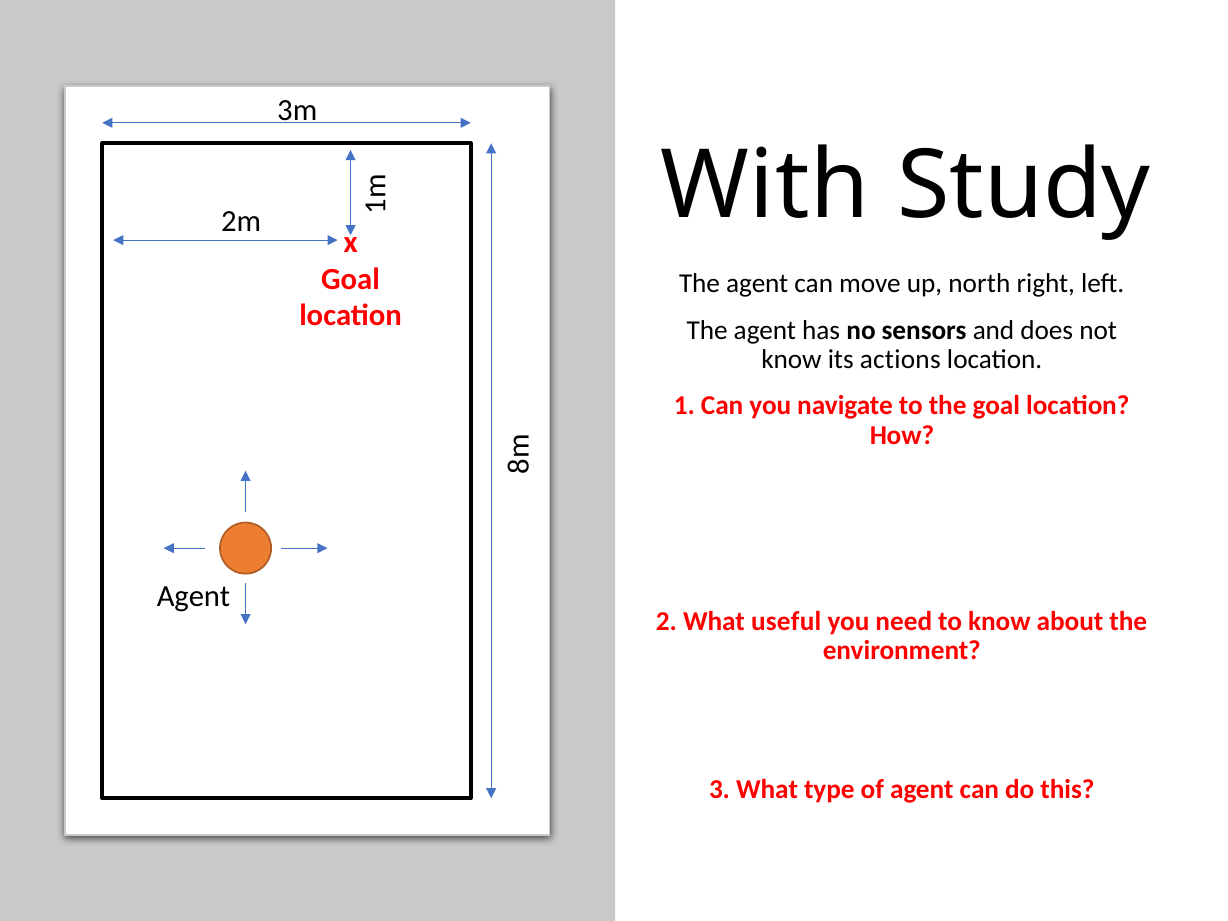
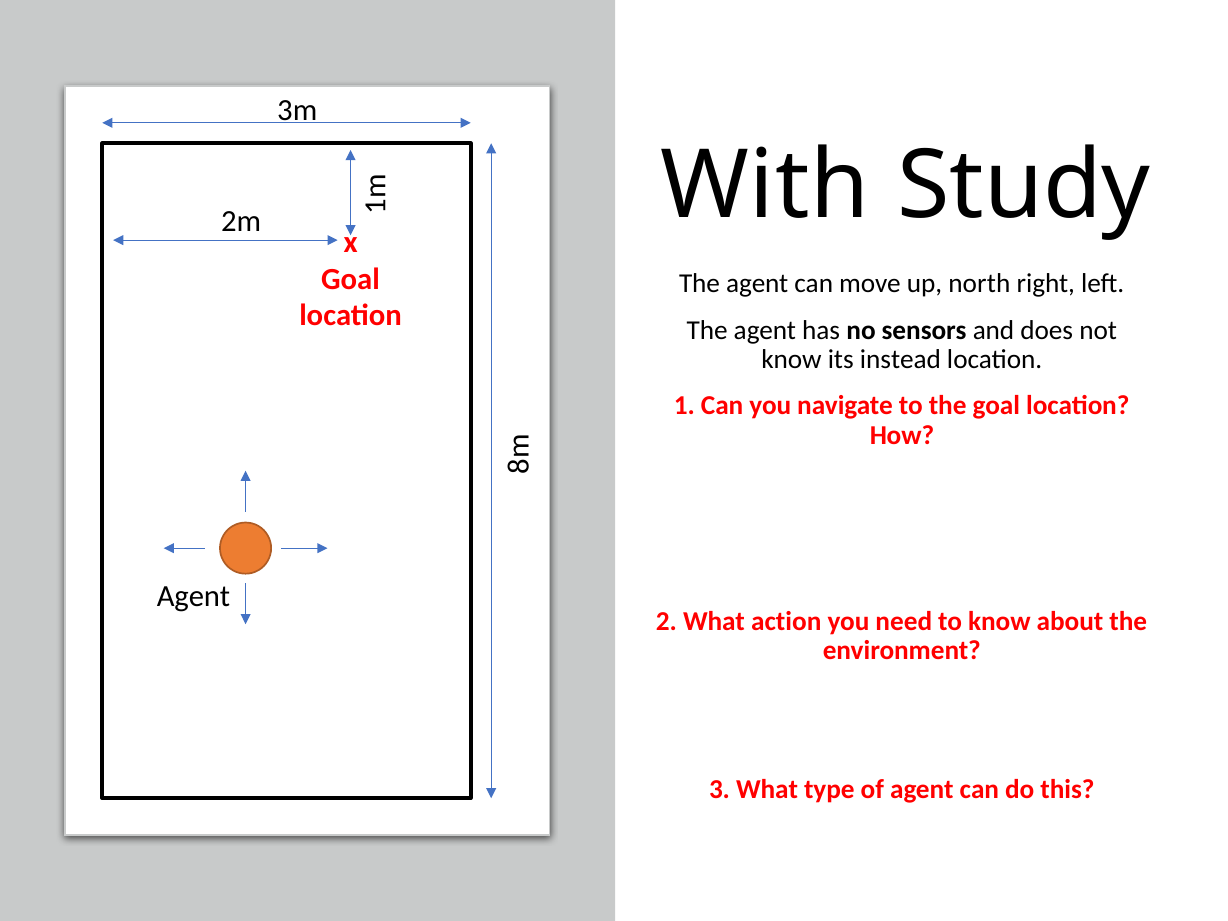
actions: actions -> instead
useful: useful -> action
